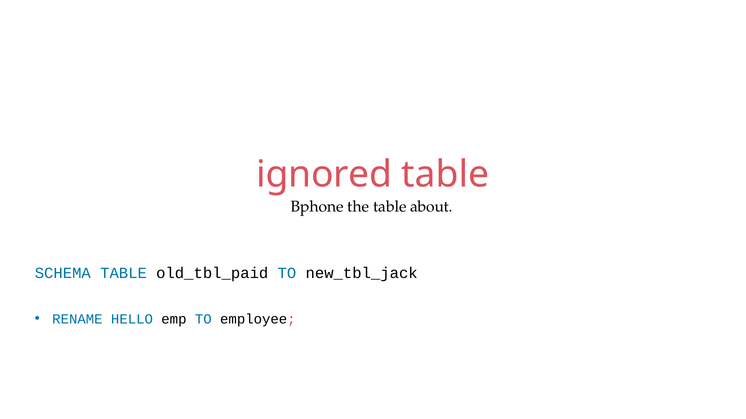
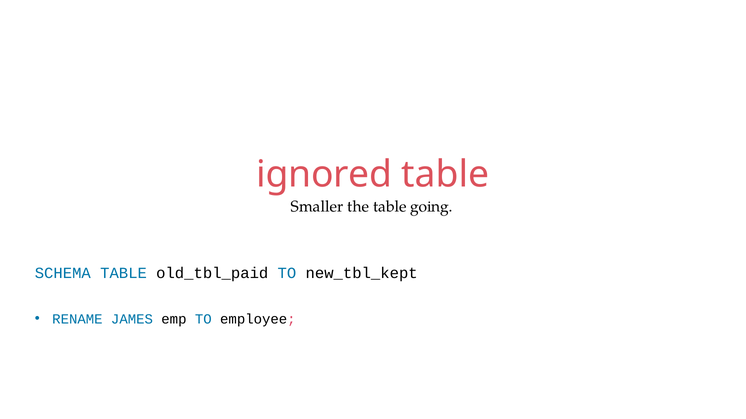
Bphone: Bphone -> Smaller
about: about -> going
new_tbl_jack: new_tbl_jack -> new_tbl_kept
HELLO: HELLO -> JAMES
